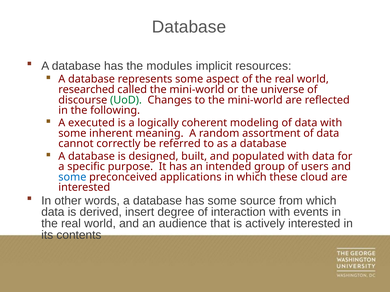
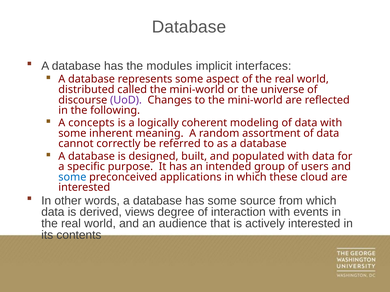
resources: resources -> interfaces
researched: researched -> distributed
UoD colour: green -> purple
executed: executed -> concepts
insert: insert -> views
